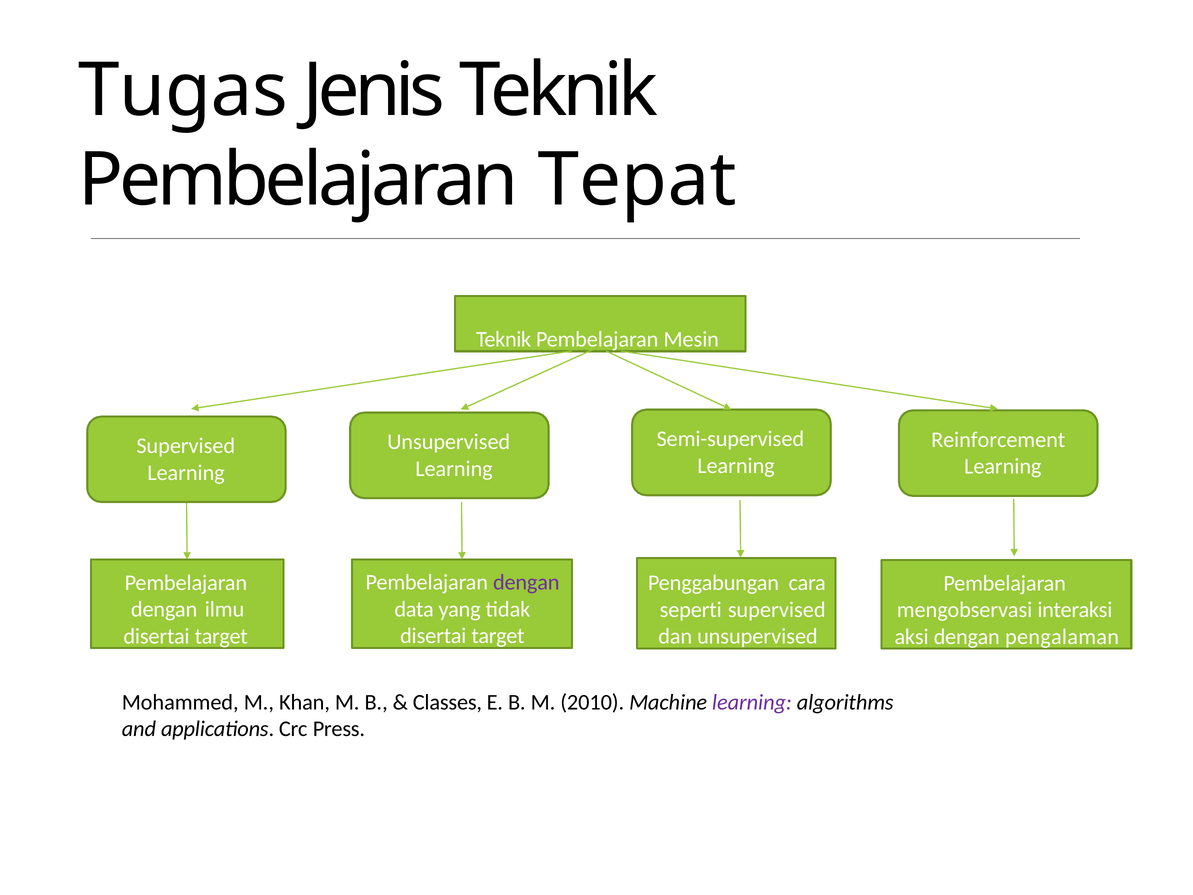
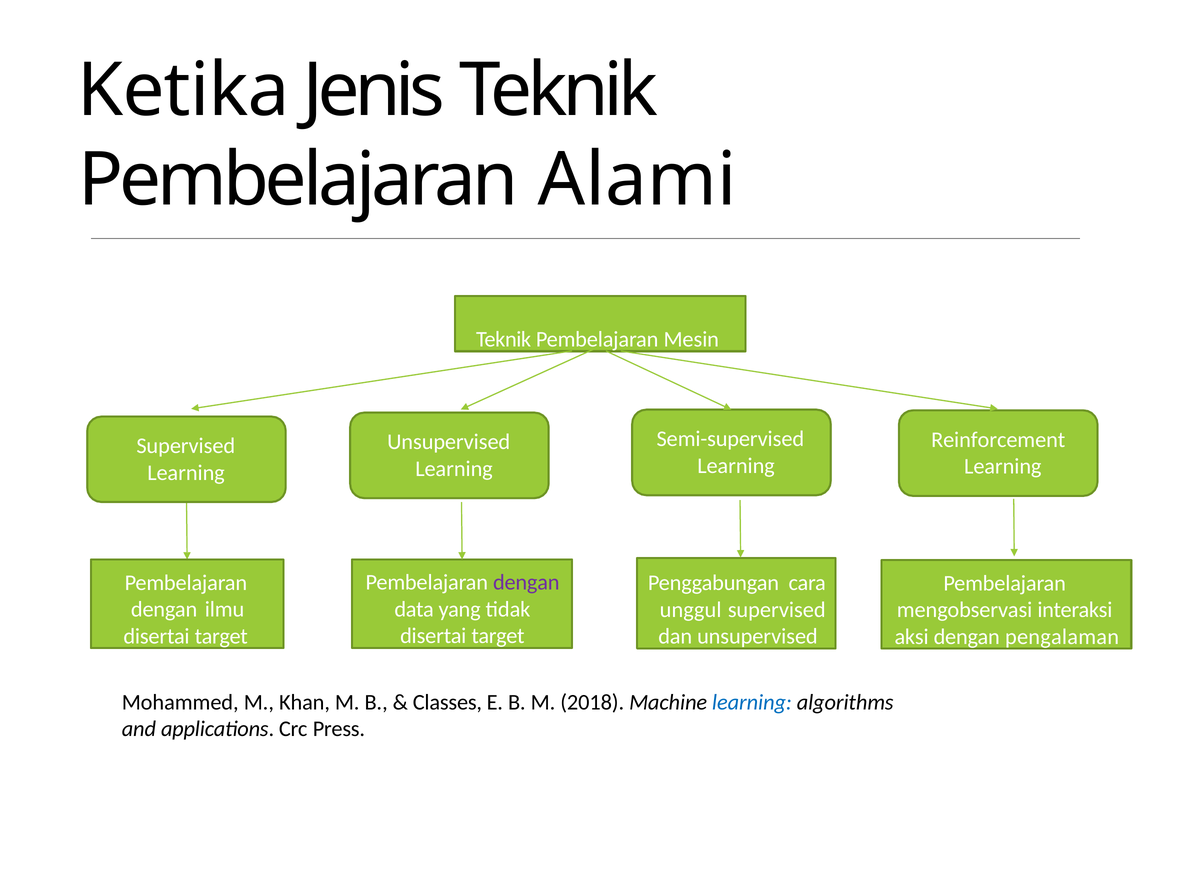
Tugas: Tugas -> Ketika
Tepat: Tepat -> Alami
seperti: seperti -> unggul
2010: 2010 -> 2018
learning at (752, 702) colour: purple -> blue
